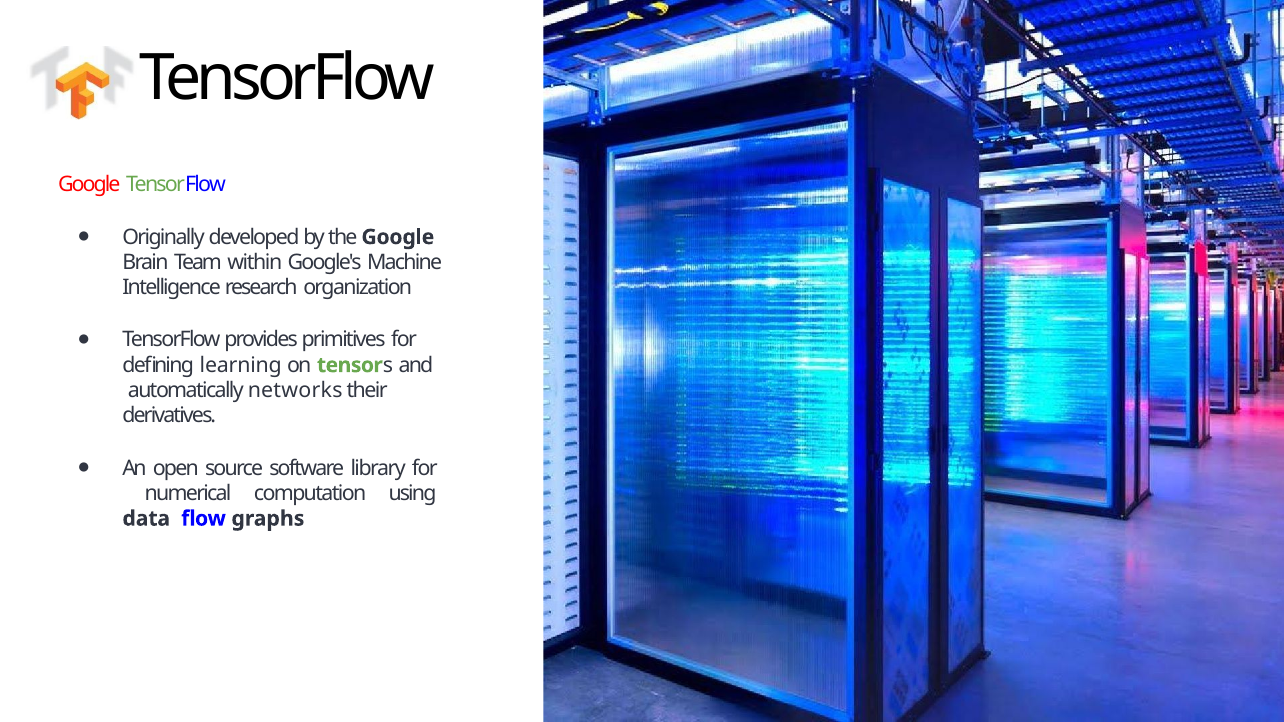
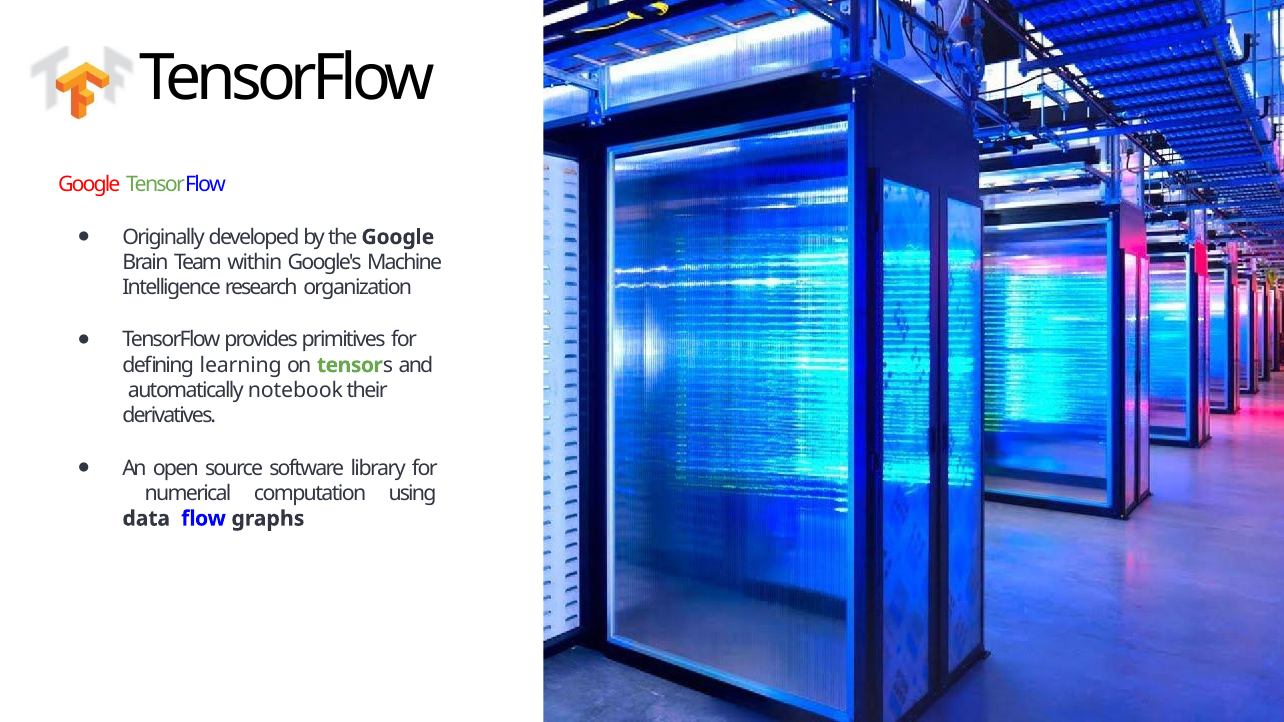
networks: networks -> notebook
